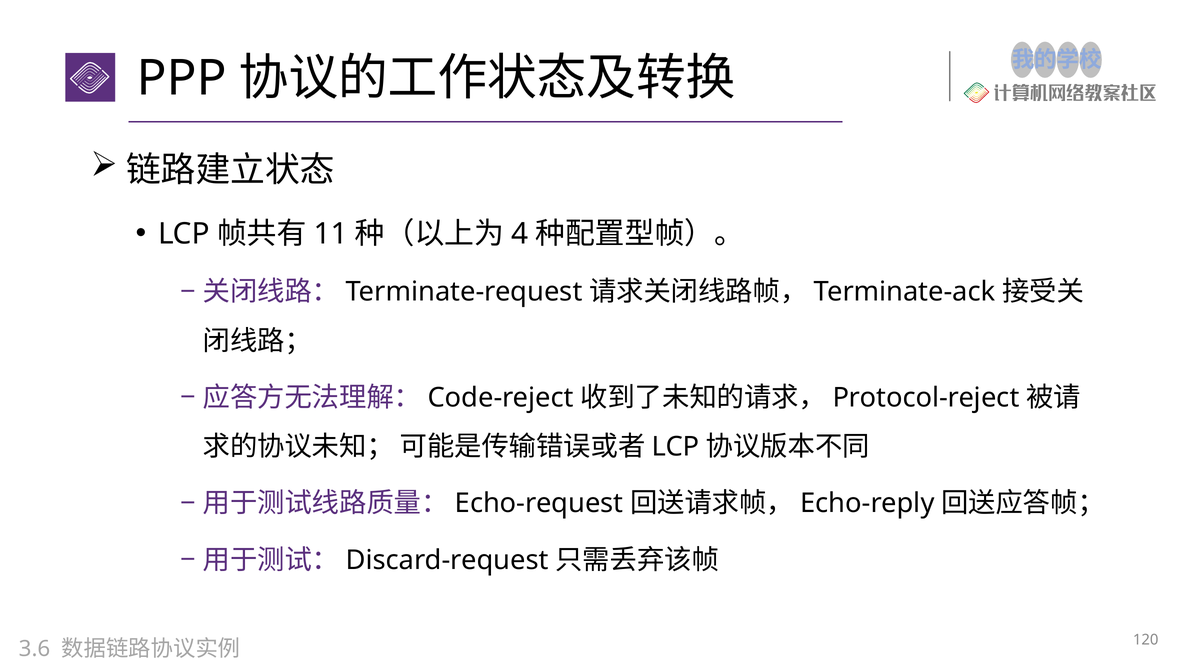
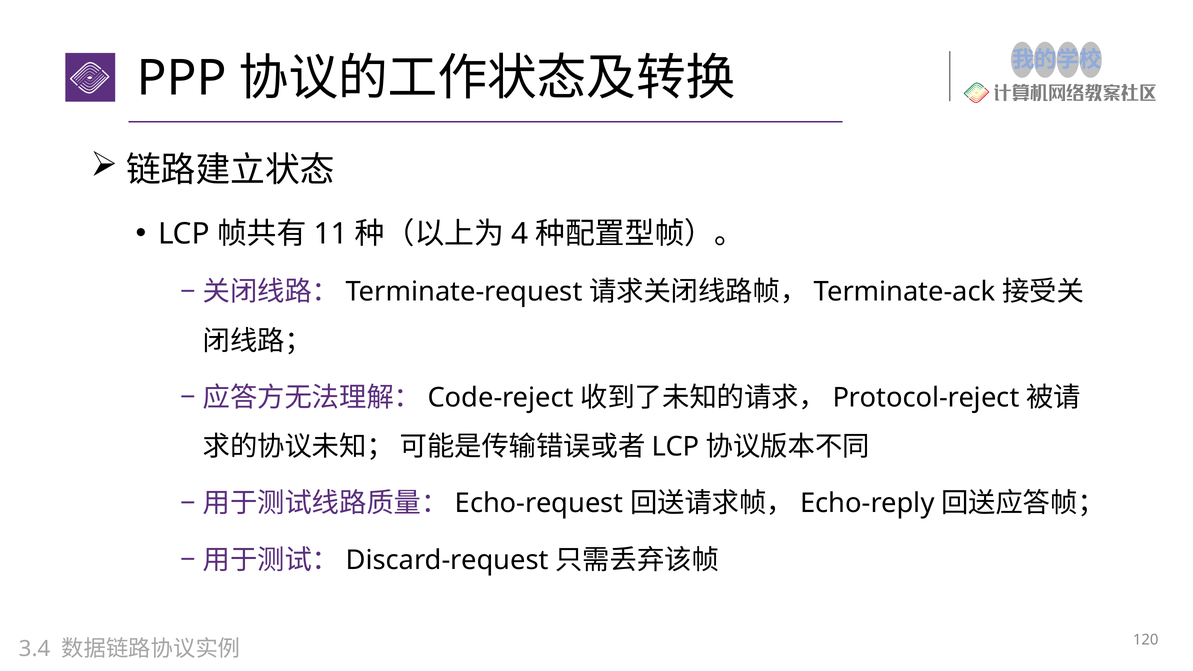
3.6: 3.6 -> 3.4
